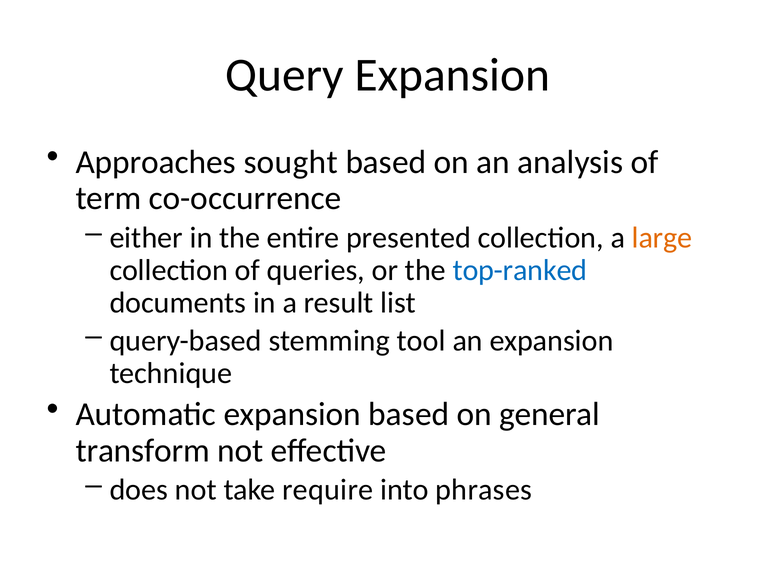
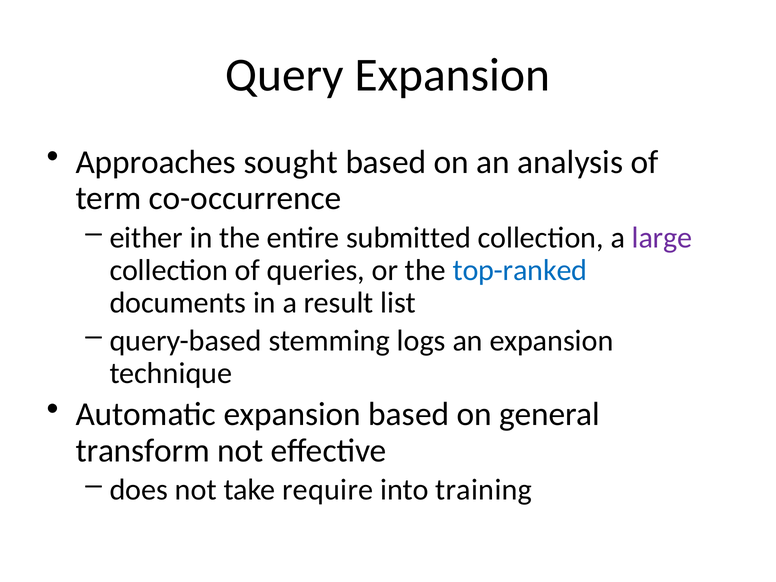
presented: presented -> submitted
large colour: orange -> purple
tool: tool -> logs
phrases: phrases -> training
